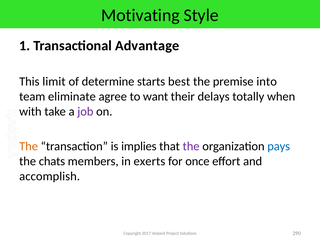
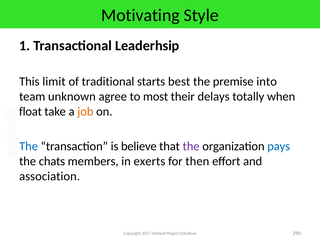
Advantage: Advantage -> Leaderhsip
determine: determine -> traditional
eliminate: eliminate -> unknown
want: want -> most
with: with -> float
job colour: purple -> orange
The at (29, 146) colour: orange -> blue
implies: implies -> believe
once: once -> then
accomplish: accomplish -> association
